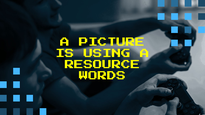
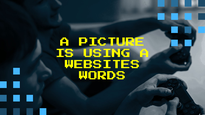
RESOURCE: RESOURCE -> WEBSITES
